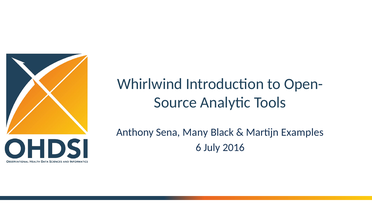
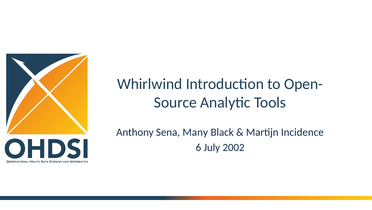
Examples: Examples -> Incidence
2016: 2016 -> 2002
